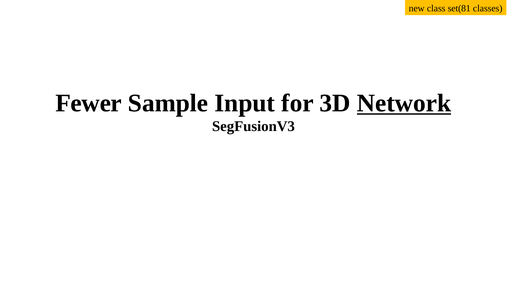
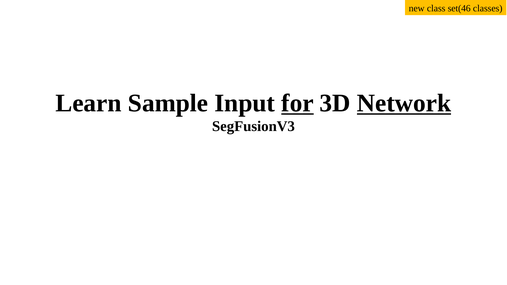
set(81: set(81 -> set(46
Fewer: Fewer -> Learn
for underline: none -> present
